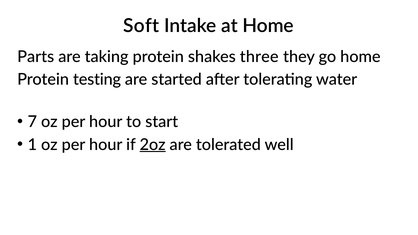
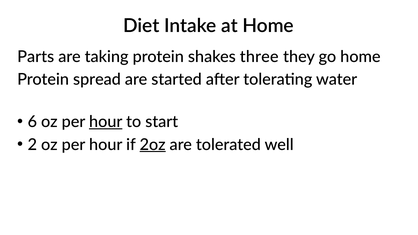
Soft: Soft -> Diet
testing: testing -> spread
7: 7 -> 6
hour at (106, 122) underline: none -> present
1: 1 -> 2
